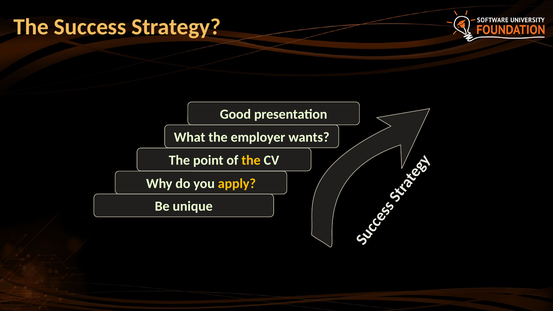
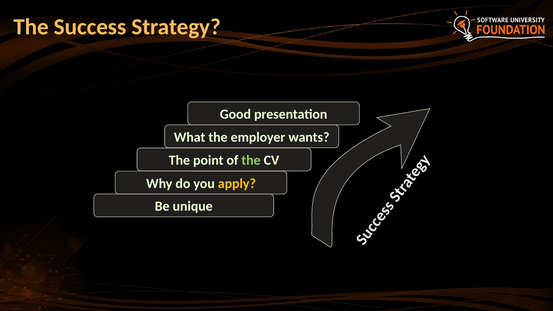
the at (251, 160) colour: yellow -> light green
